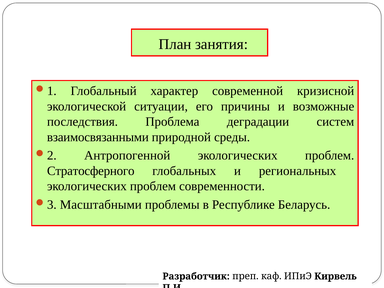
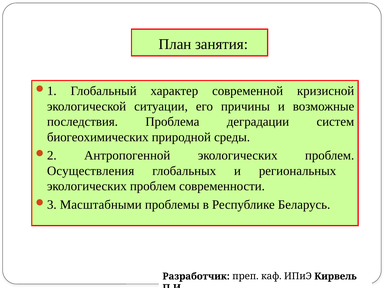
взаимосвязанными: взаимосвязанными -> биогеохимических
Стратосферного: Стратосферного -> Осуществления
